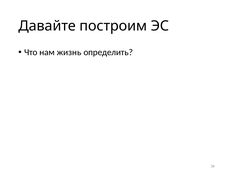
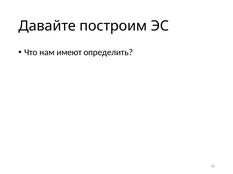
жизнь: жизнь -> имеют
